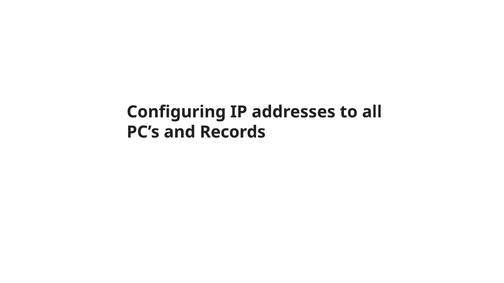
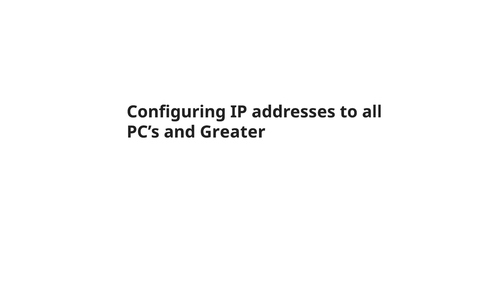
Records: Records -> Greater
